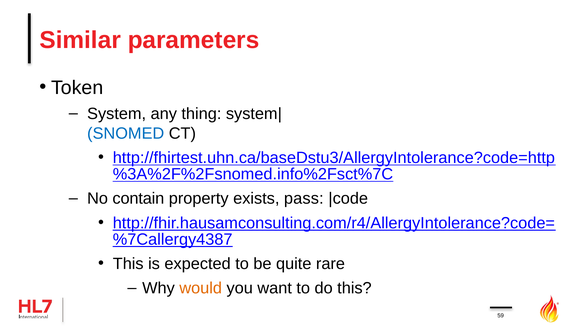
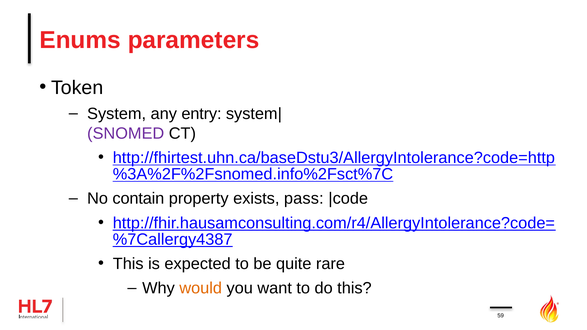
Similar: Similar -> Enums
thing: thing -> entry
SNOMED colour: blue -> purple
